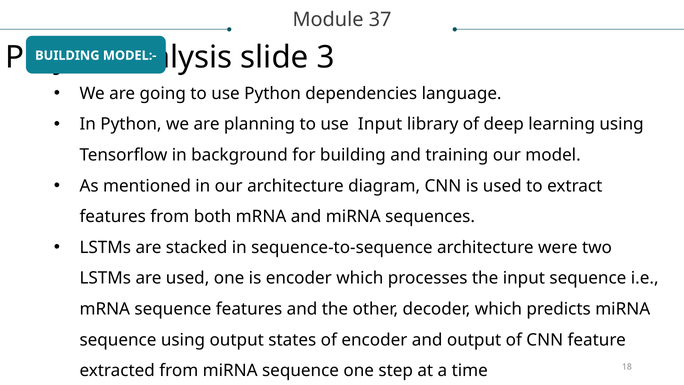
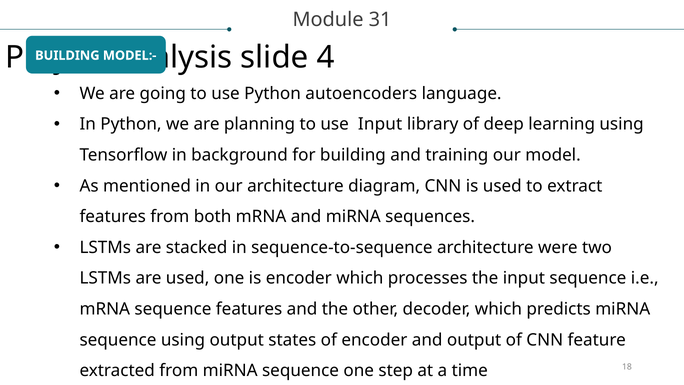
37: 37 -> 31
3: 3 -> 4
dependencies: dependencies -> autoencoders
